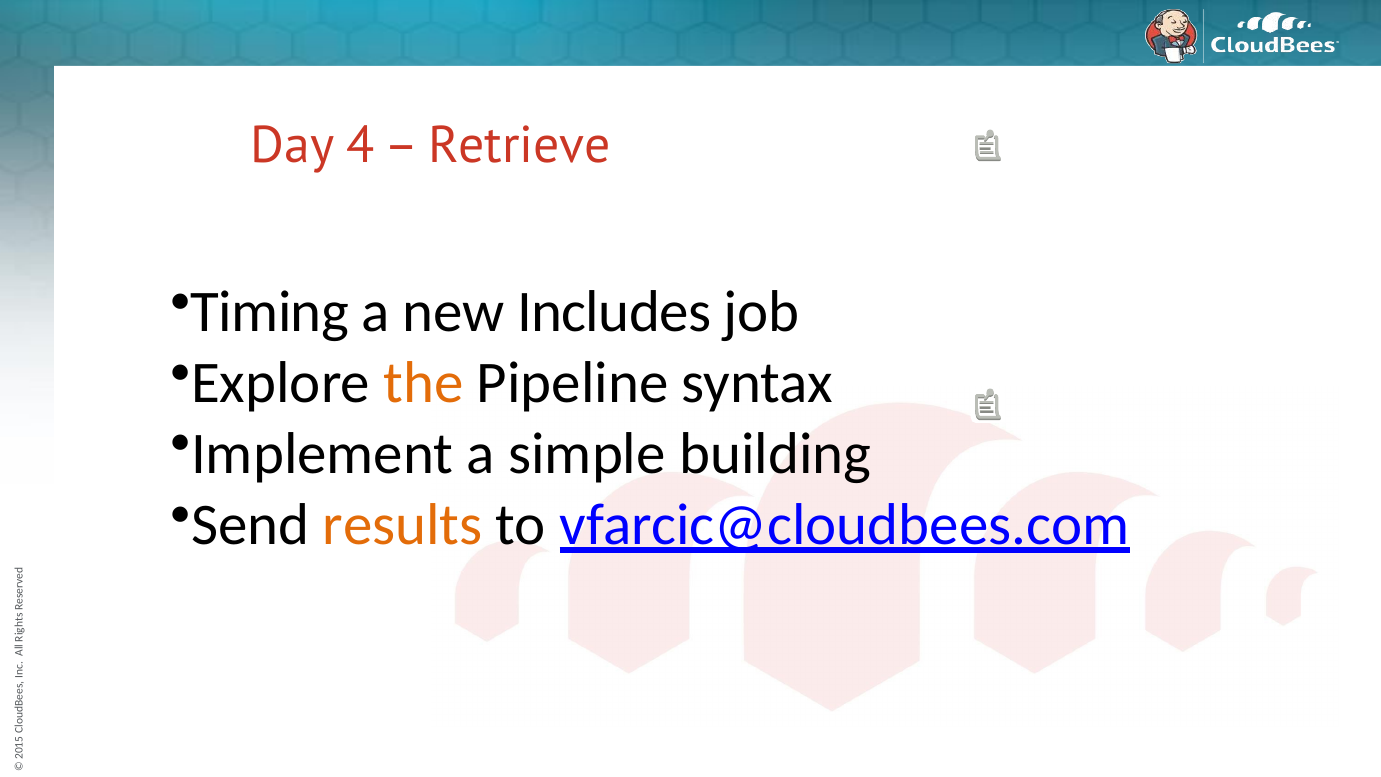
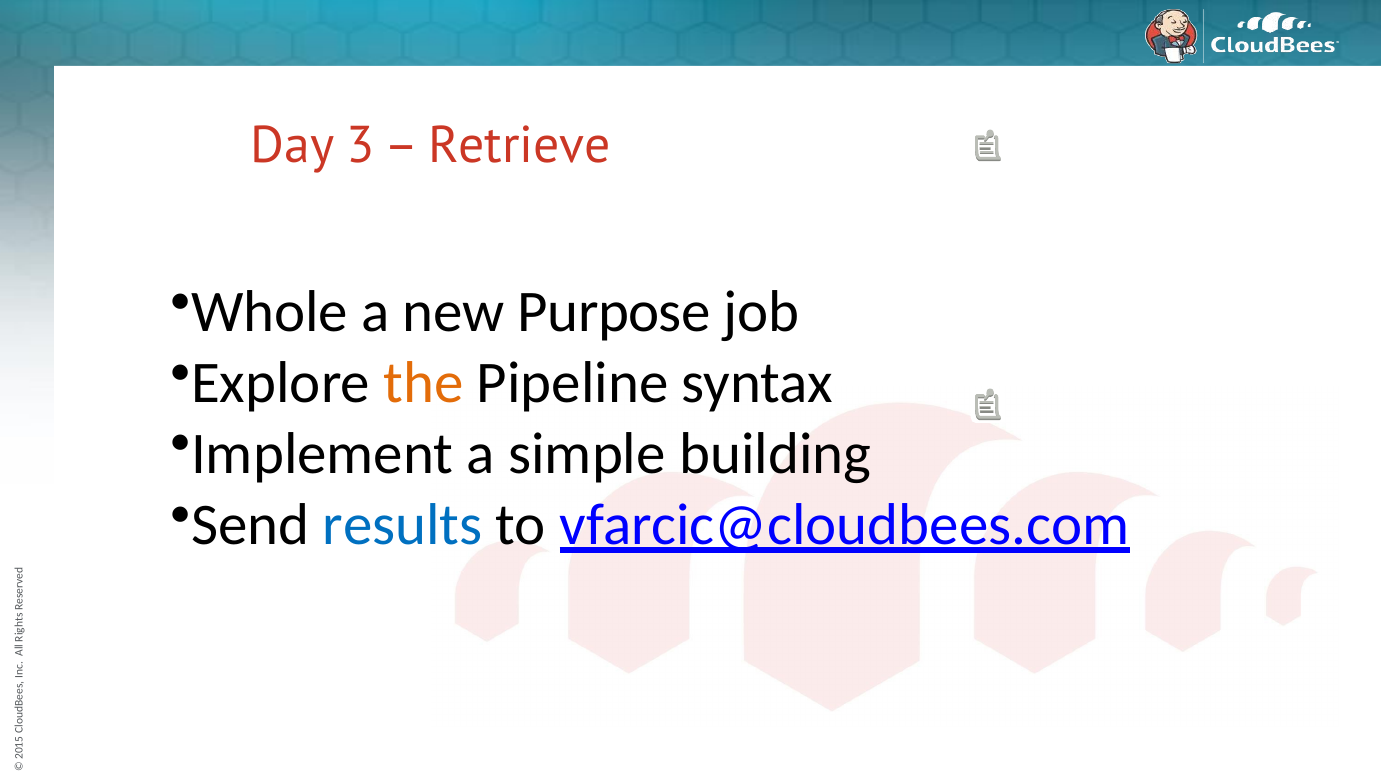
4: 4 -> 3
Timing: Timing -> Whole
Includes: Includes -> Purpose
results colour: orange -> blue
